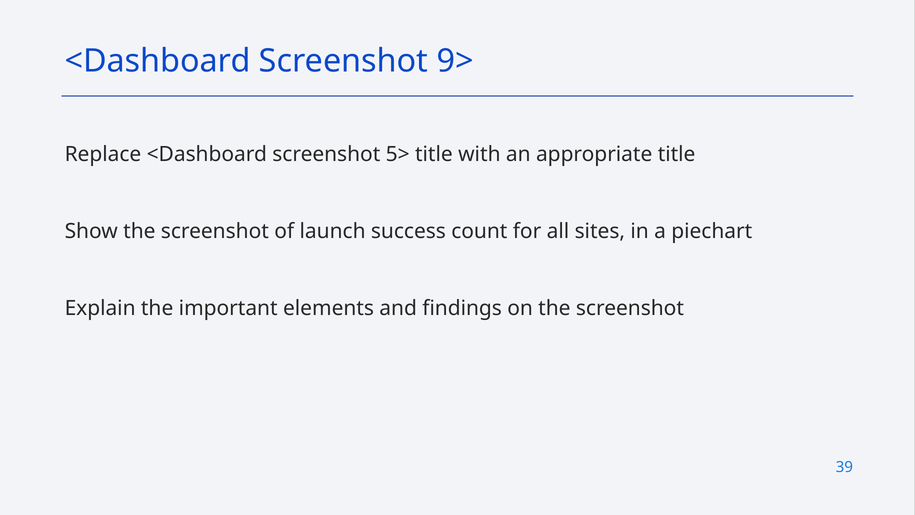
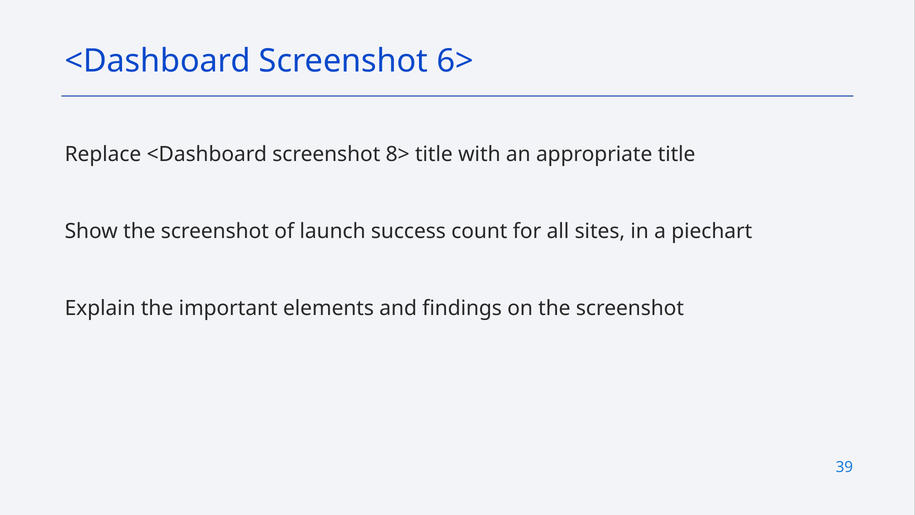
9>: 9> -> 6>
5>: 5> -> 8>
